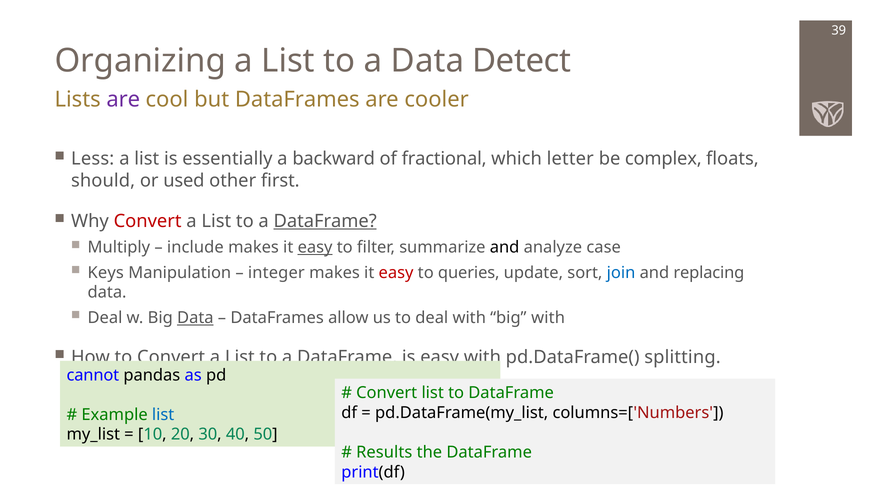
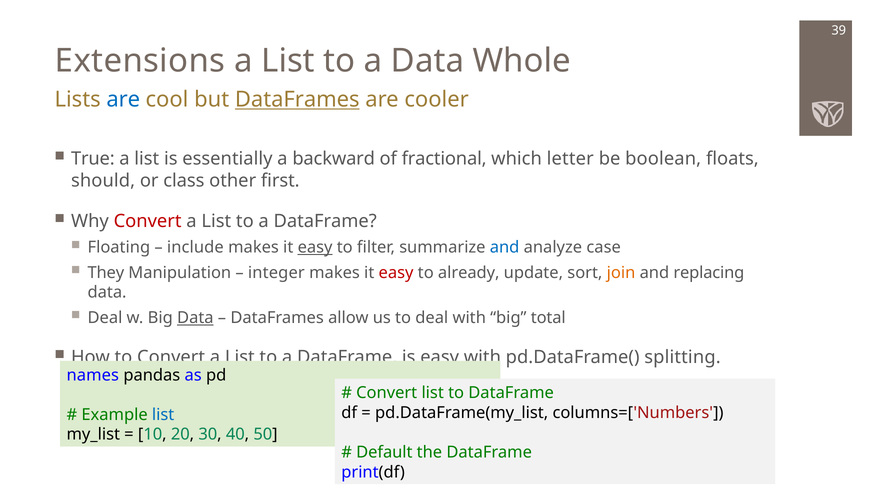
Organizing: Organizing -> Extensions
Detect: Detect -> Whole
are at (123, 100) colour: purple -> blue
DataFrames at (297, 100) underline: none -> present
Less: Less -> True
complex: complex -> boolean
used: used -> class
DataFrame at (325, 221) underline: present -> none
Multiply: Multiply -> Floating
and at (505, 247) colour: black -> blue
Keys: Keys -> They
queries: queries -> already
join colour: blue -> orange
big with: with -> total
cannot: cannot -> names
Results: Results -> Default
